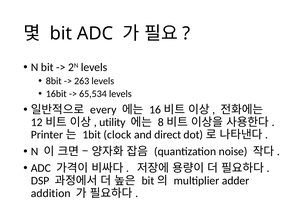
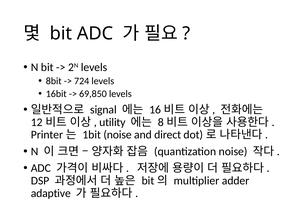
263: 263 -> 724
65,534: 65,534 -> 69,850
every: every -> signal
1bit clock: clock -> noise
addition: addition -> adaptive
